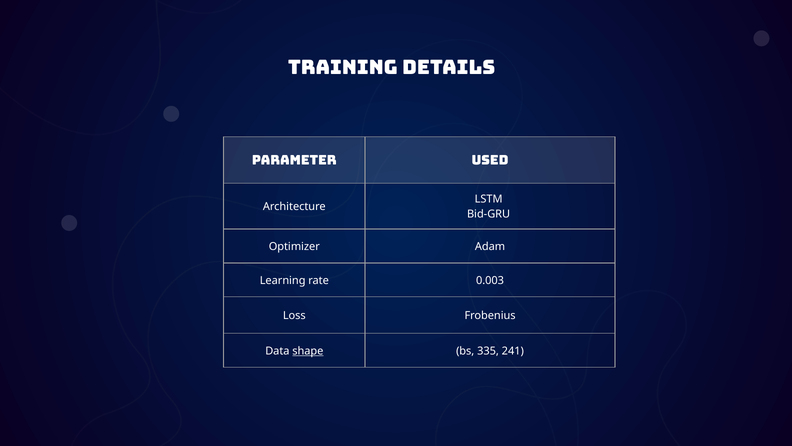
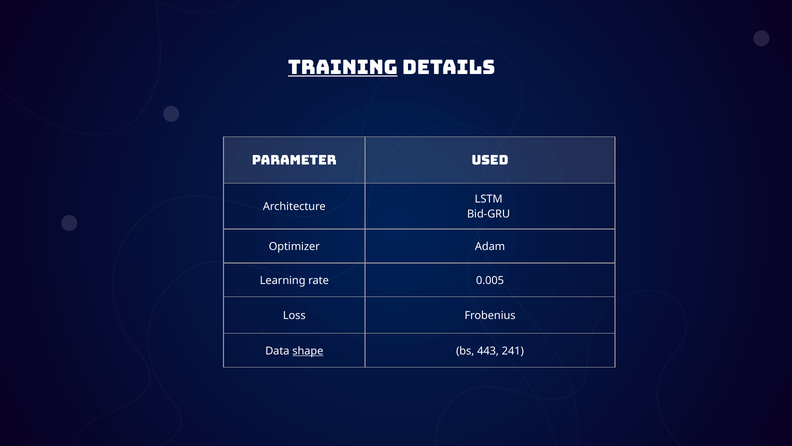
tRAINING underline: none -> present
0.003: 0.003 -> 0.005
335: 335 -> 443
